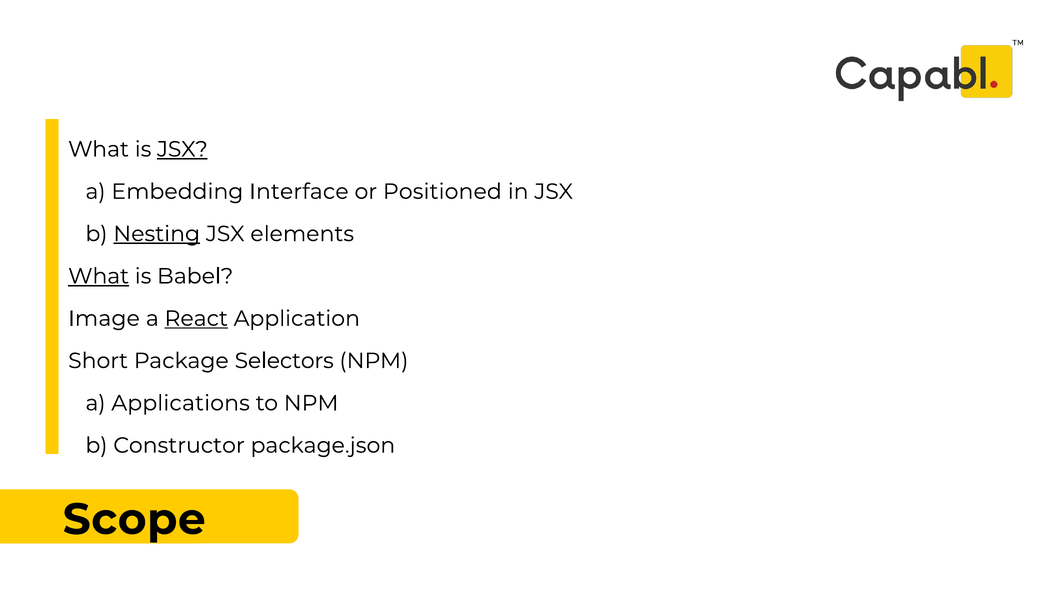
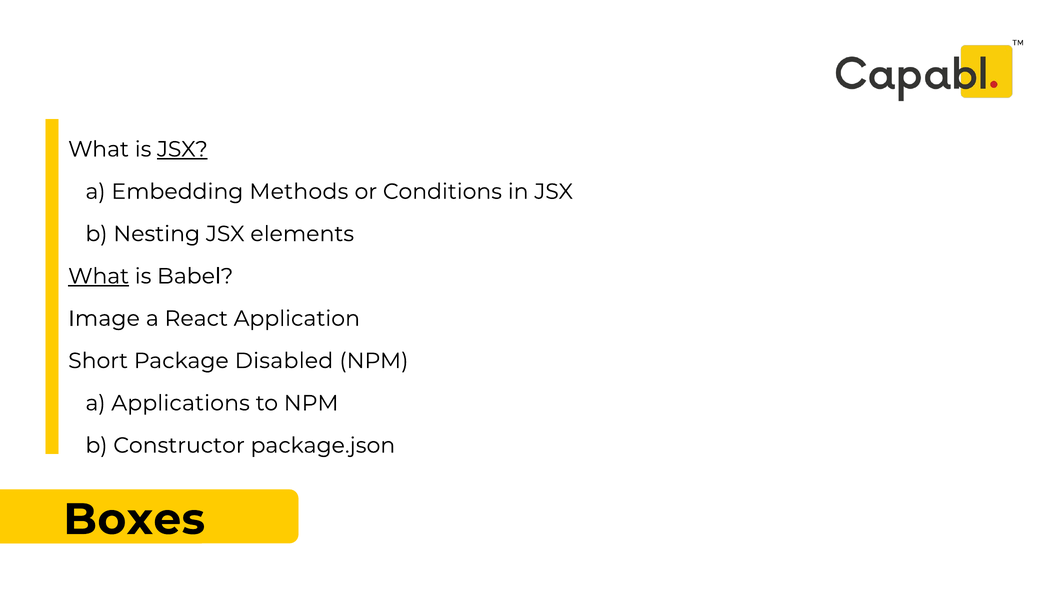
Interface: Interface -> Methods
Positioned: Positioned -> Conditions
Nesting underline: present -> none
React at (196, 319) underline: present -> none
Selectors: Selectors -> Disabled
Scope: Scope -> Boxes
